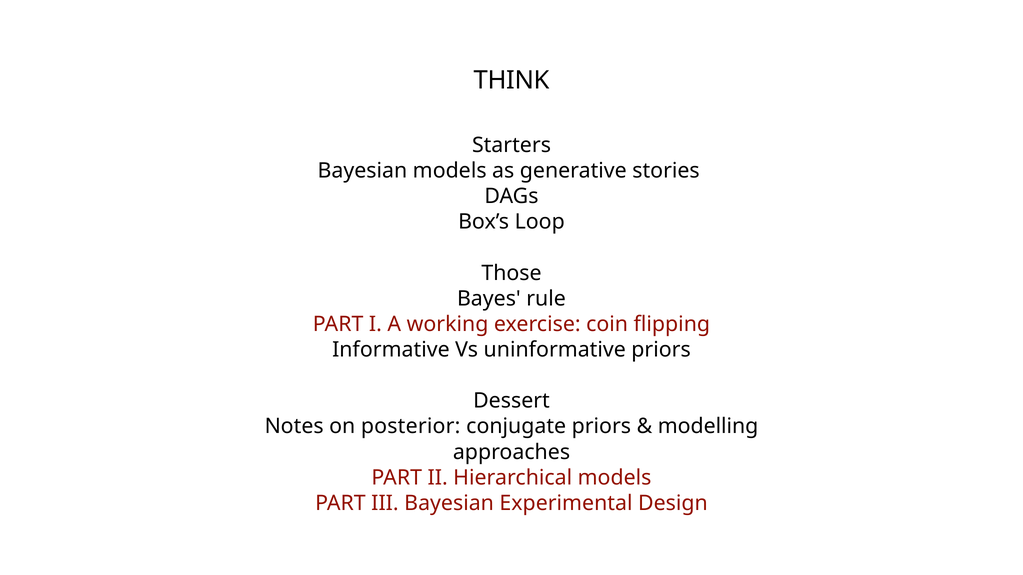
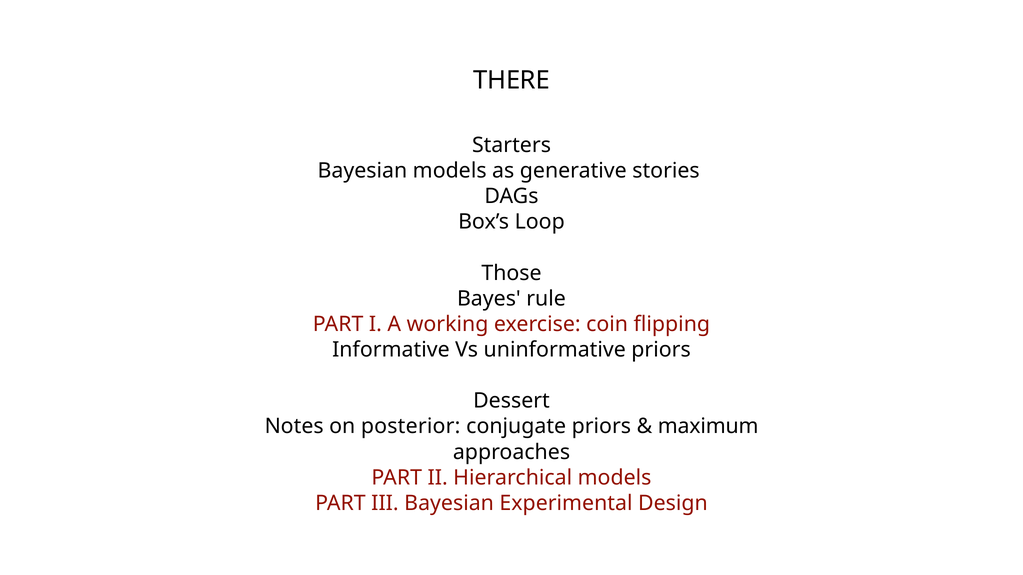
THINK: THINK -> THERE
modelling: modelling -> maximum
